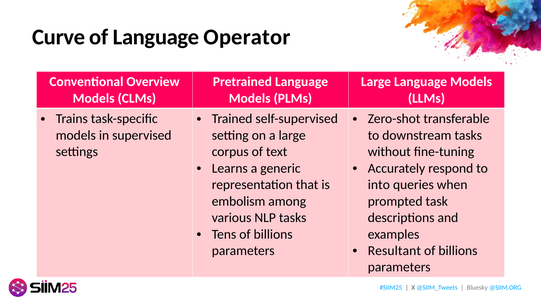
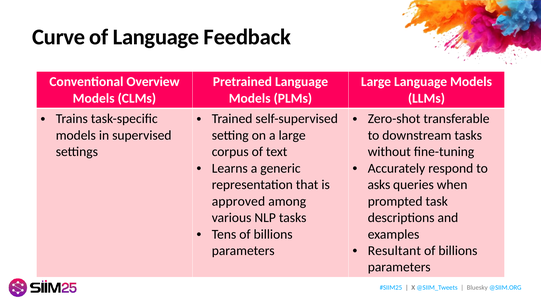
Operator: Operator -> Feedback
into: into -> asks
embolism: embolism -> approved
